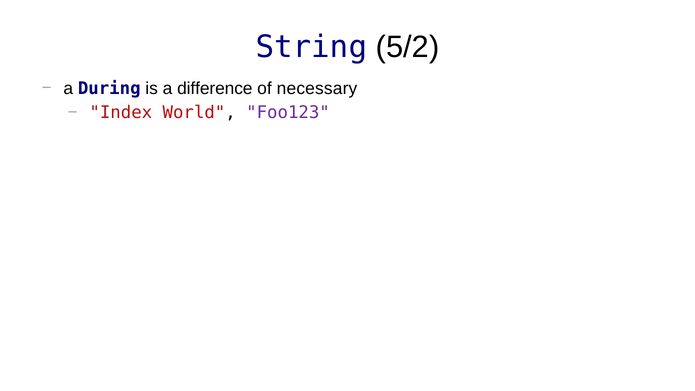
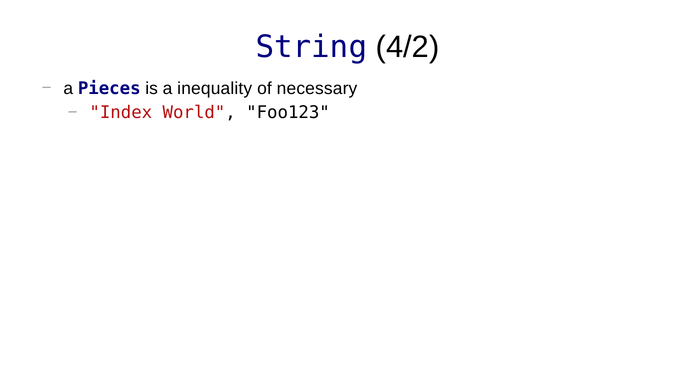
5/2: 5/2 -> 4/2
During: During -> Pieces
difference: difference -> inequality
Foo123 colour: purple -> black
